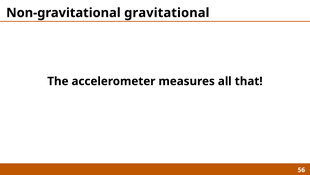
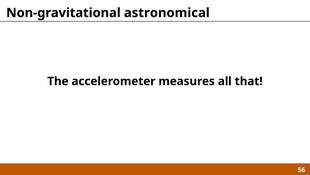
gravitational: gravitational -> astronomical
